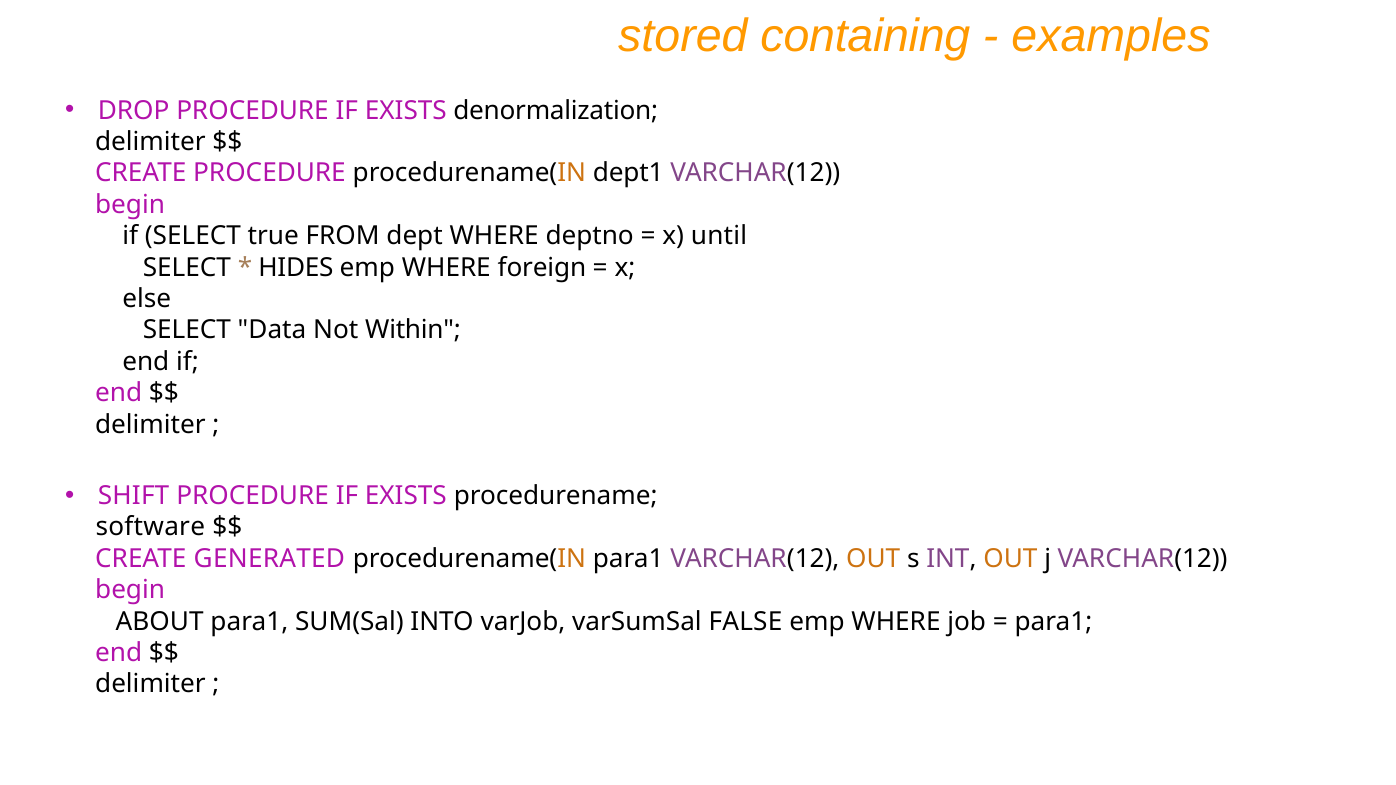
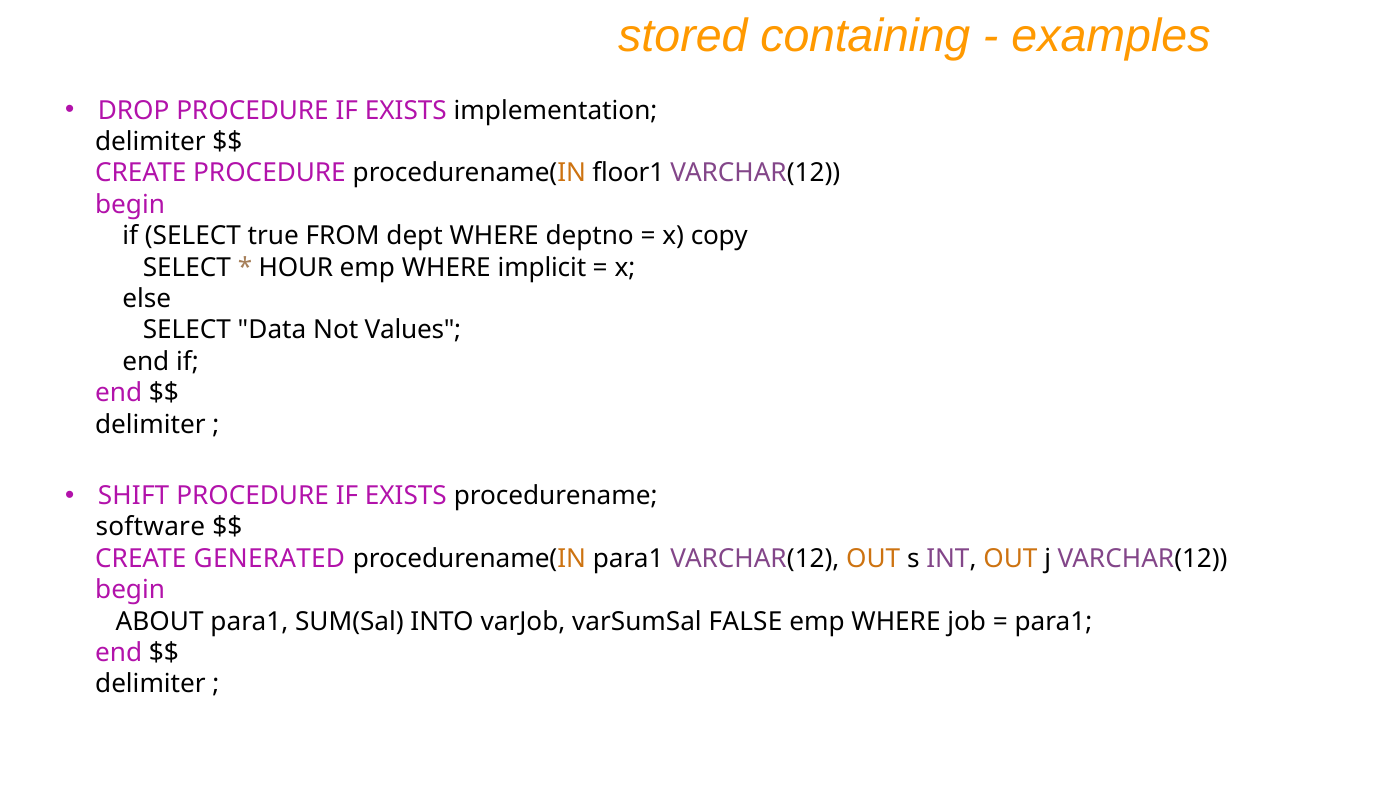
denormalization: denormalization -> implementation
dept1: dept1 -> floor1
until: until -> copy
HIDES: HIDES -> HOUR
foreign: foreign -> implicit
Within: Within -> Values
